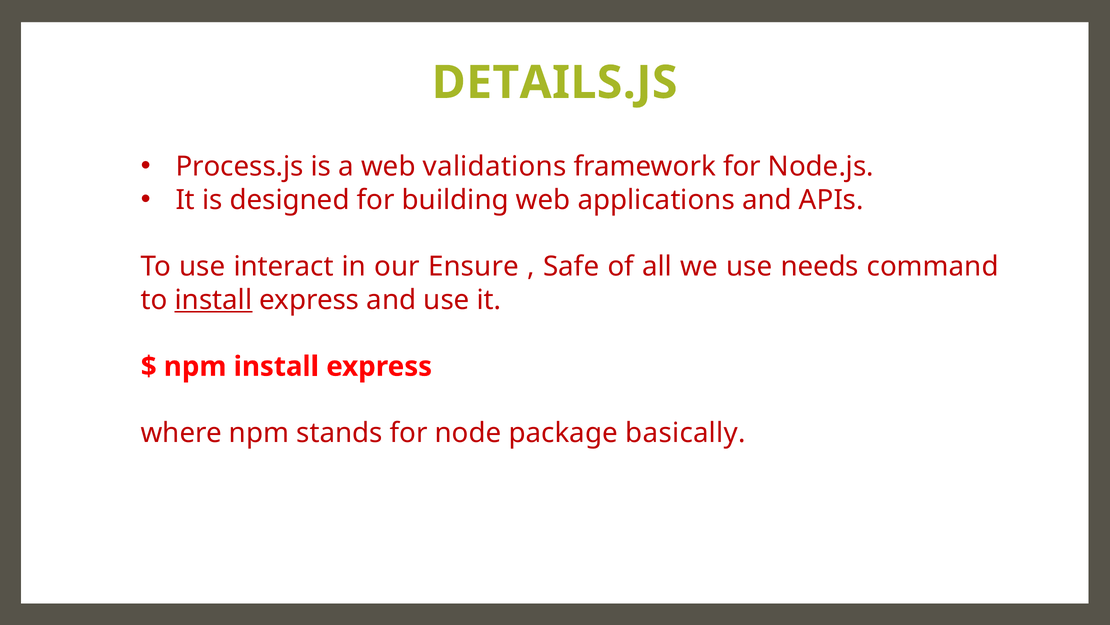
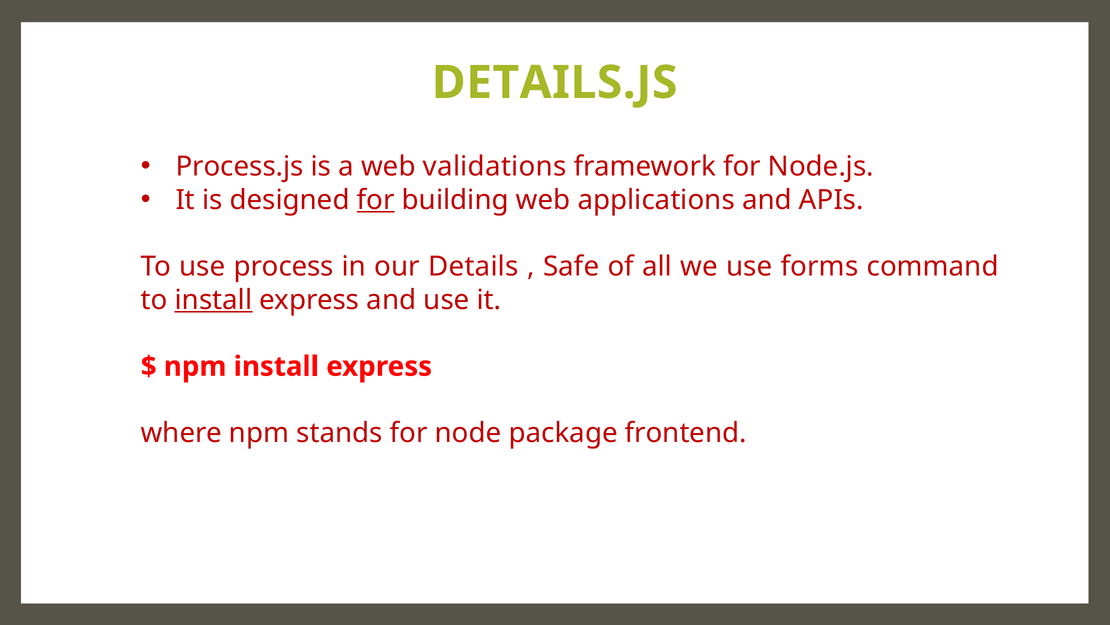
for at (376, 200) underline: none -> present
interact: interact -> process
Ensure: Ensure -> Details
needs: needs -> forms
basically: basically -> frontend
